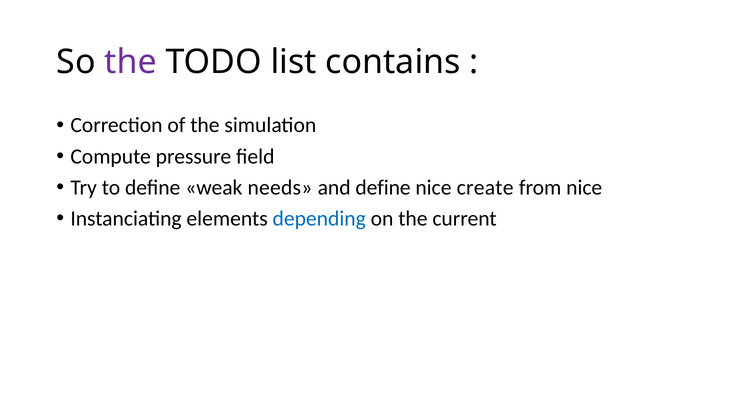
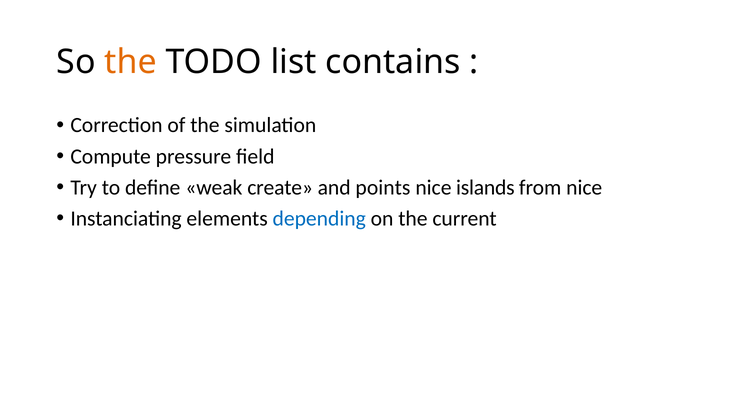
the at (131, 62) colour: purple -> orange
needs: needs -> create
and define: define -> points
create: create -> islands
